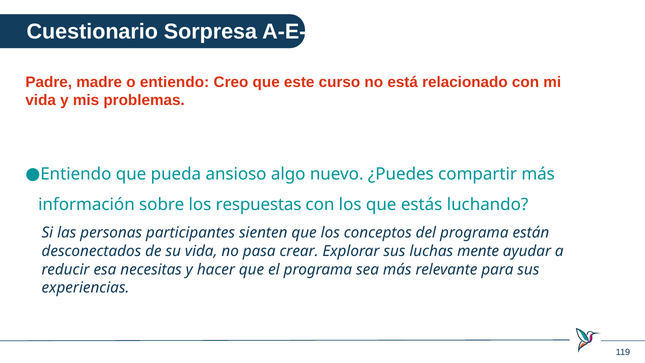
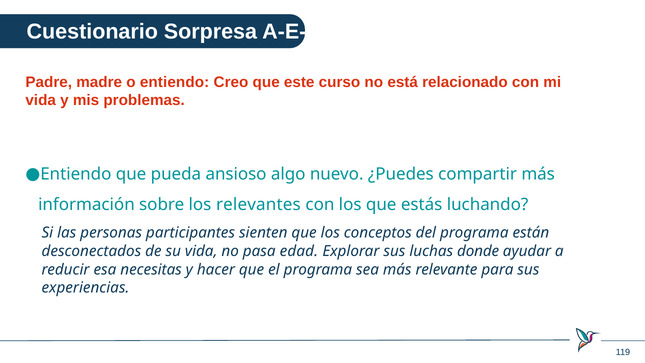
respuestas: respuestas -> relevantes
crear: crear -> edad
mente: mente -> donde
